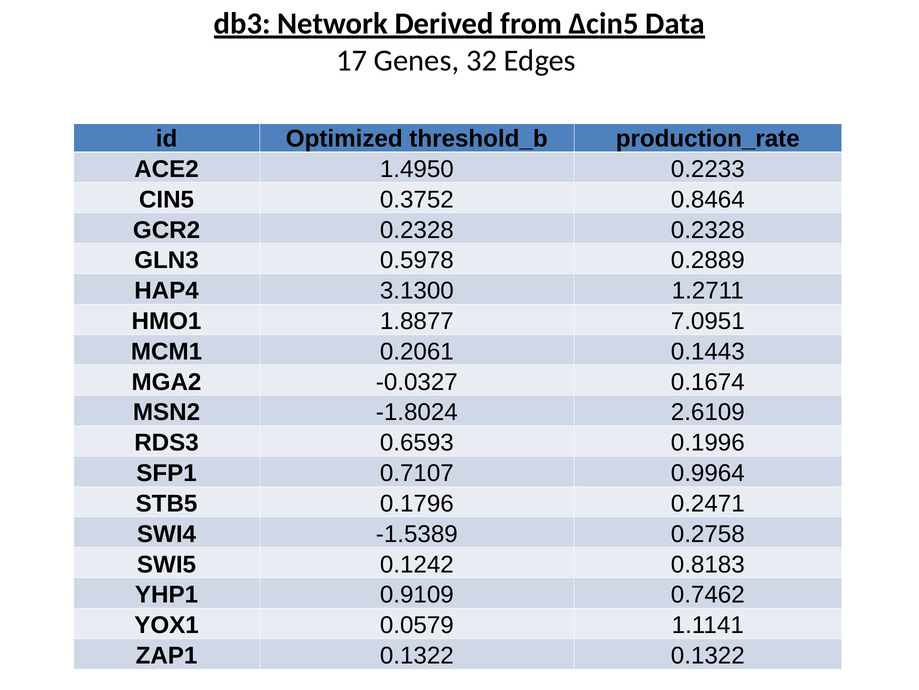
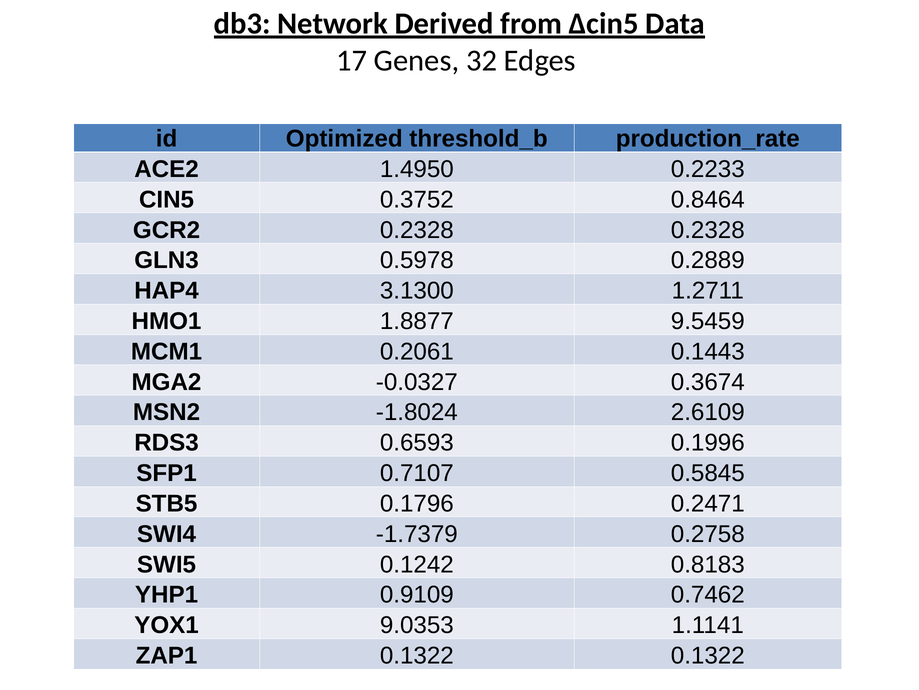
7.0951: 7.0951 -> 9.5459
0.1674: 0.1674 -> 0.3674
0.9964: 0.9964 -> 0.5845
-1.5389: -1.5389 -> -1.7379
0.0579: 0.0579 -> 9.0353
